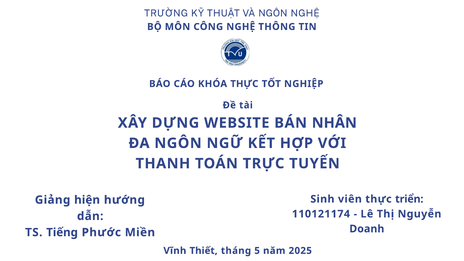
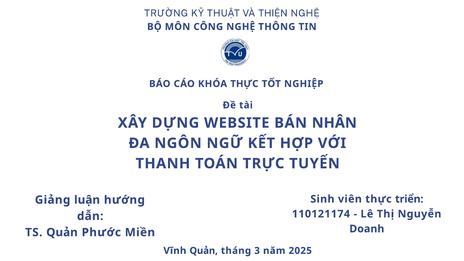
VÀ NGÔN: NGÔN -> THIỆN
hiện: hiện -> luận
TS Tiếng: Tiếng -> Quản
Vĩnh Thiết: Thiết -> Quản
5: 5 -> 3
